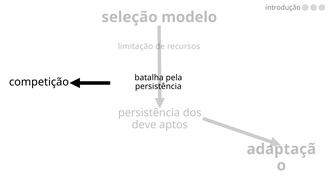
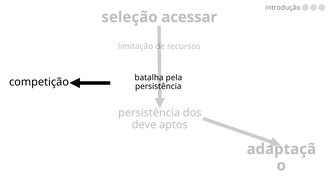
modelo: modelo -> acessar
